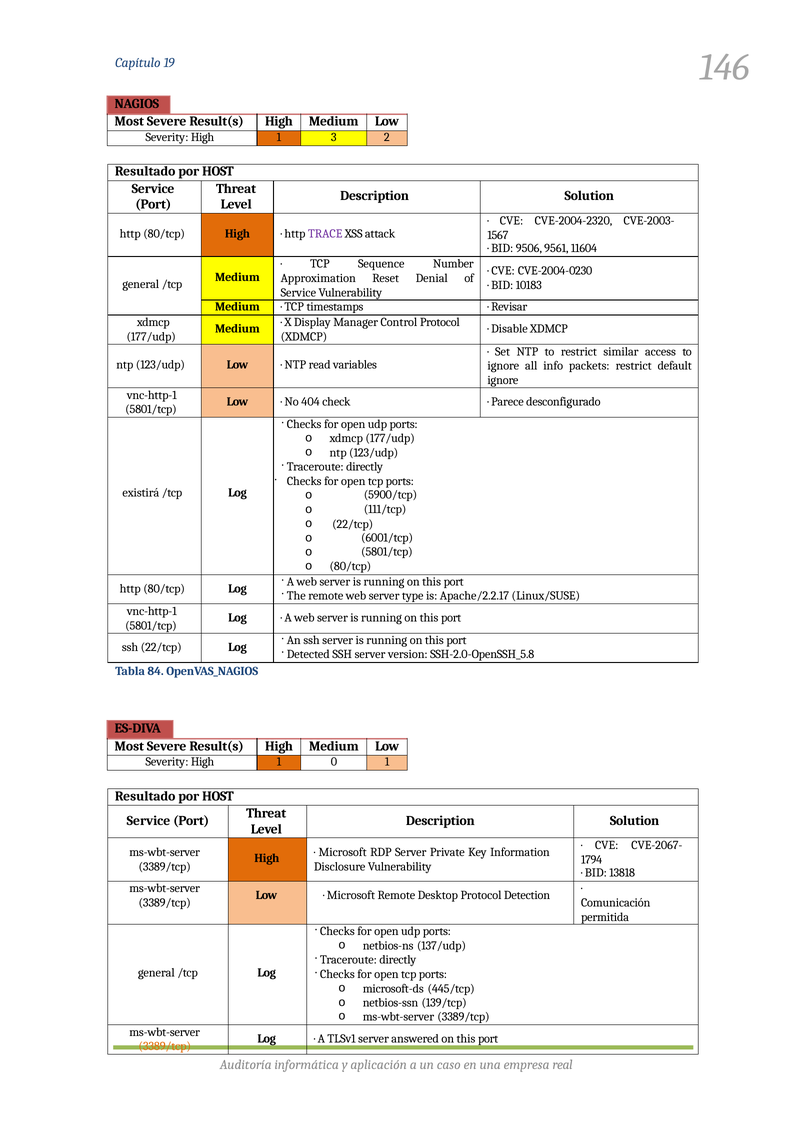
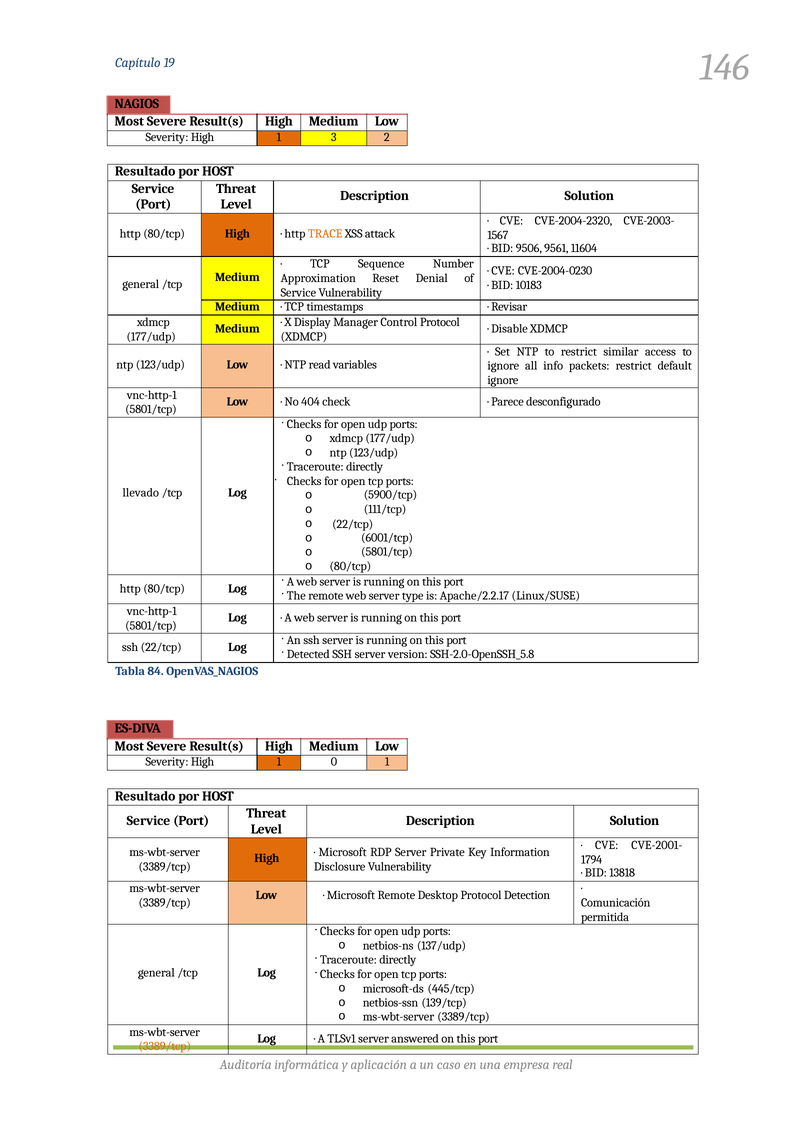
TRACE colour: purple -> orange
existirá: existirá -> llevado
CVE-2067-: CVE-2067- -> CVE-2001-
